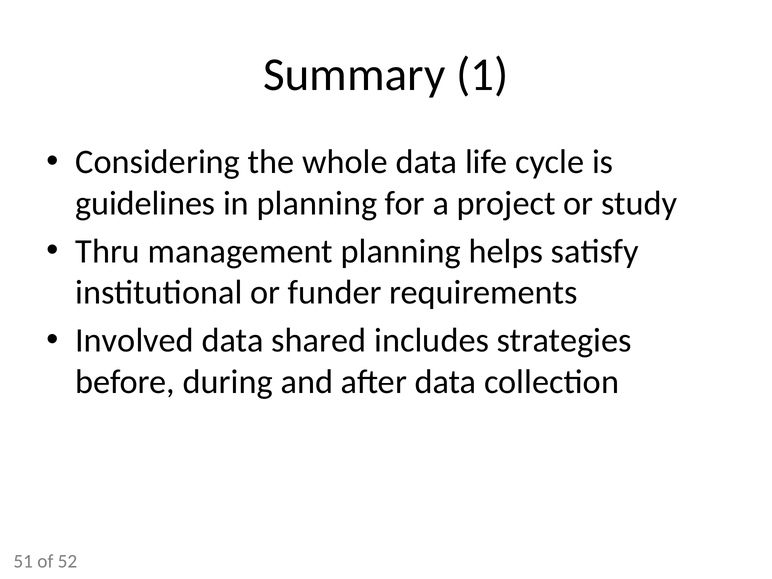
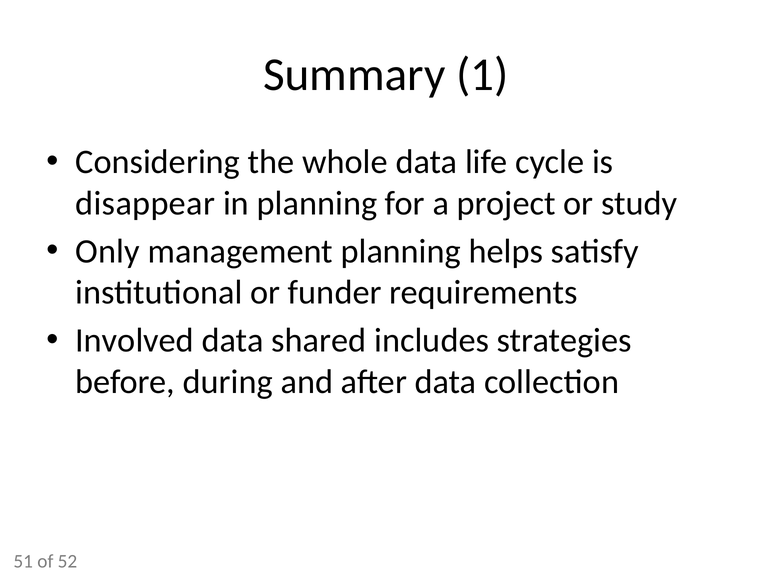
guidelines: guidelines -> disappear
Thru: Thru -> Only
